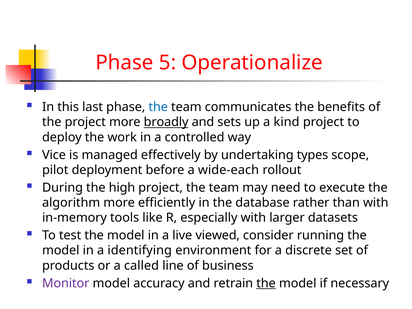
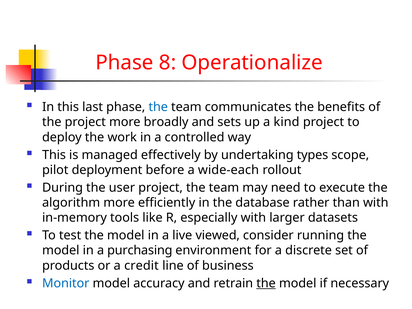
5: 5 -> 8
broadly underline: present -> none
Vice at (54, 155): Vice -> This
high: high -> user
identifying: identifying -> purchasing
called: called -> credit
Monitor colour: purple -> blue
